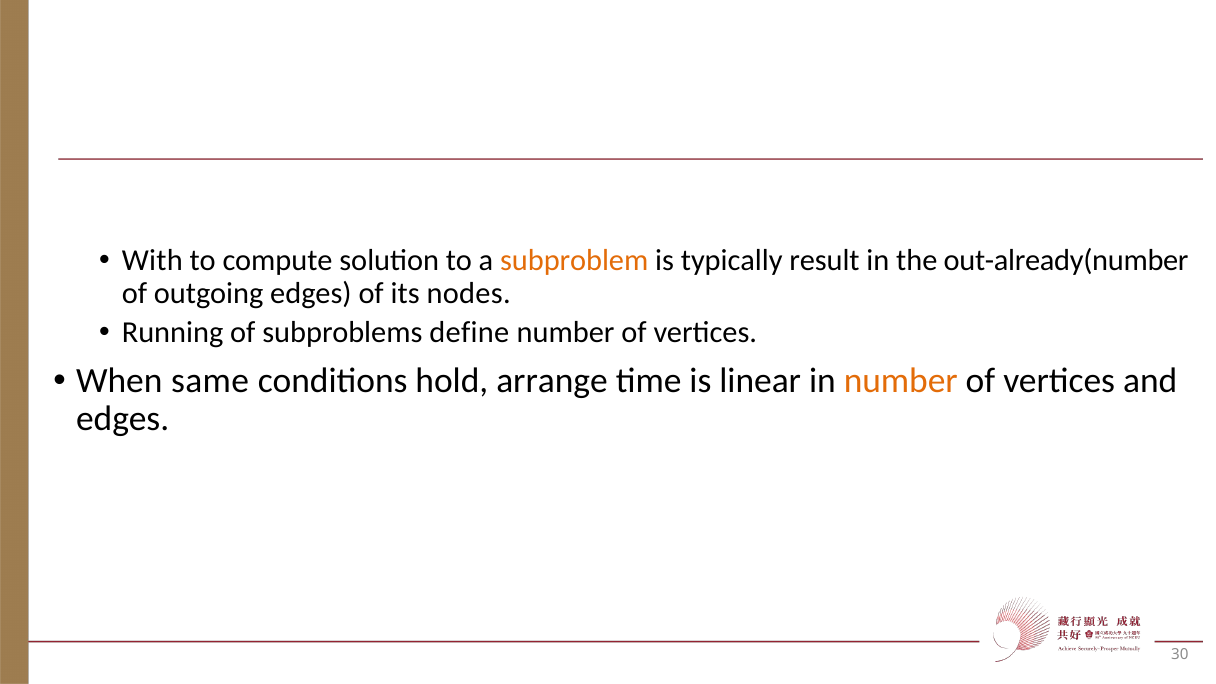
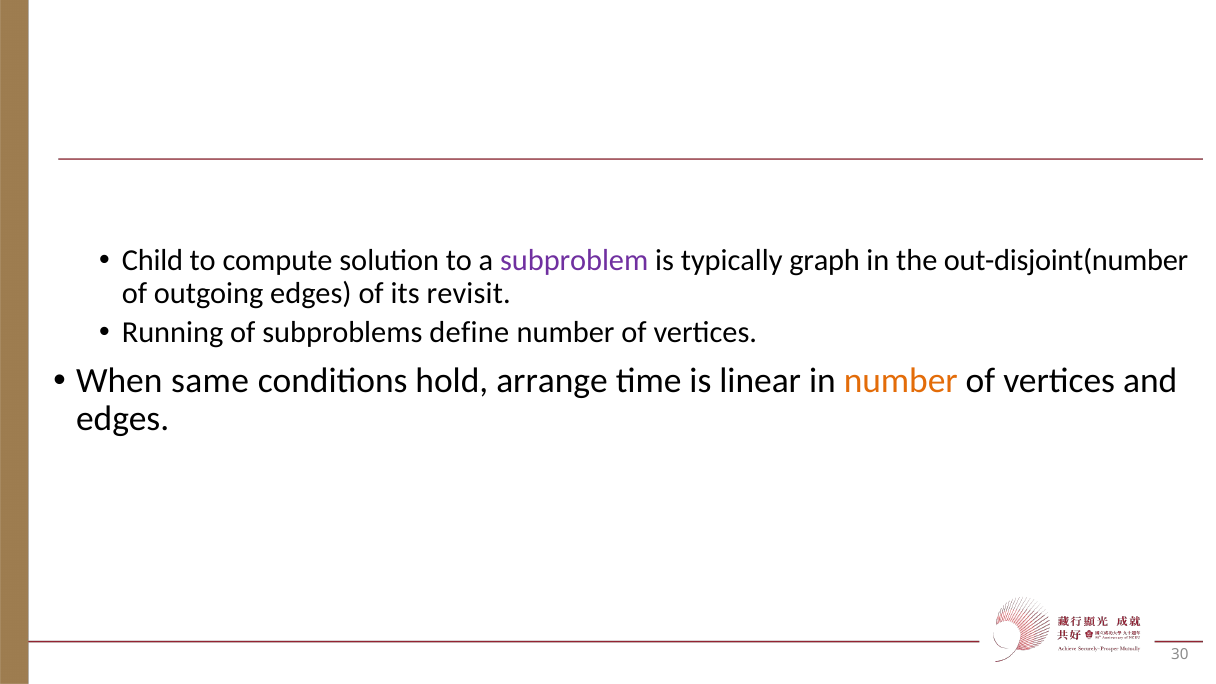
With: With -> Child
subproblem colour: orange -> purple
result: result -> graph
out-already(number: out-already(number -> out-disjoint(number
nodes: nodes -> revisit
